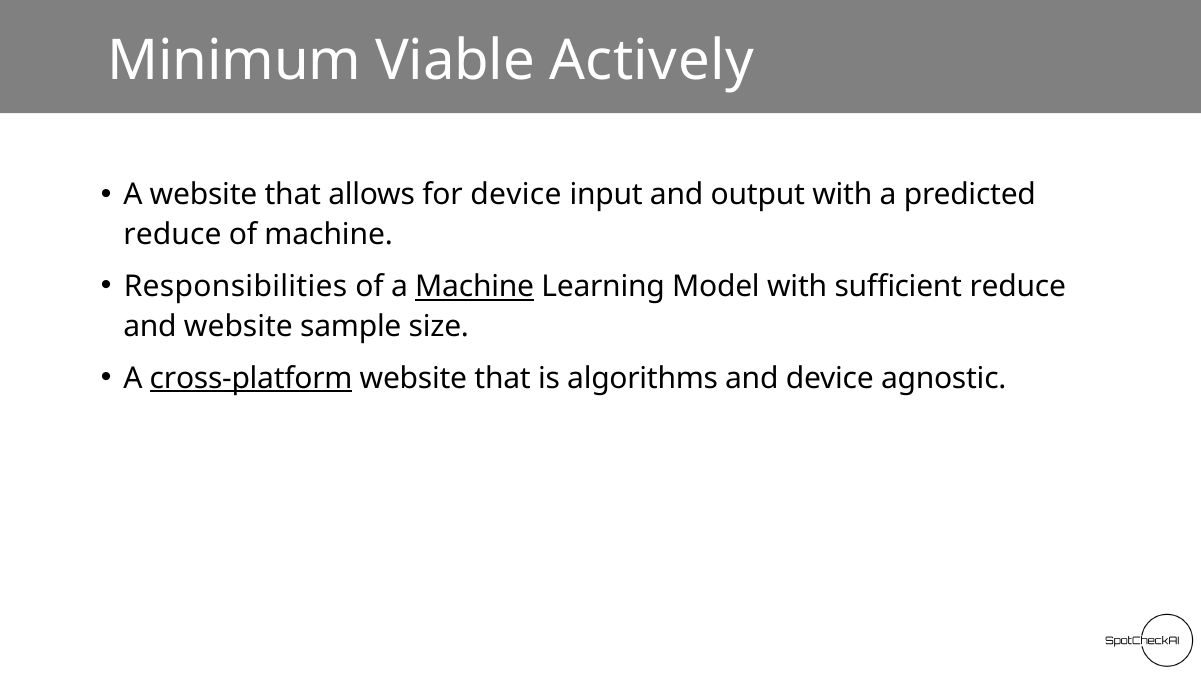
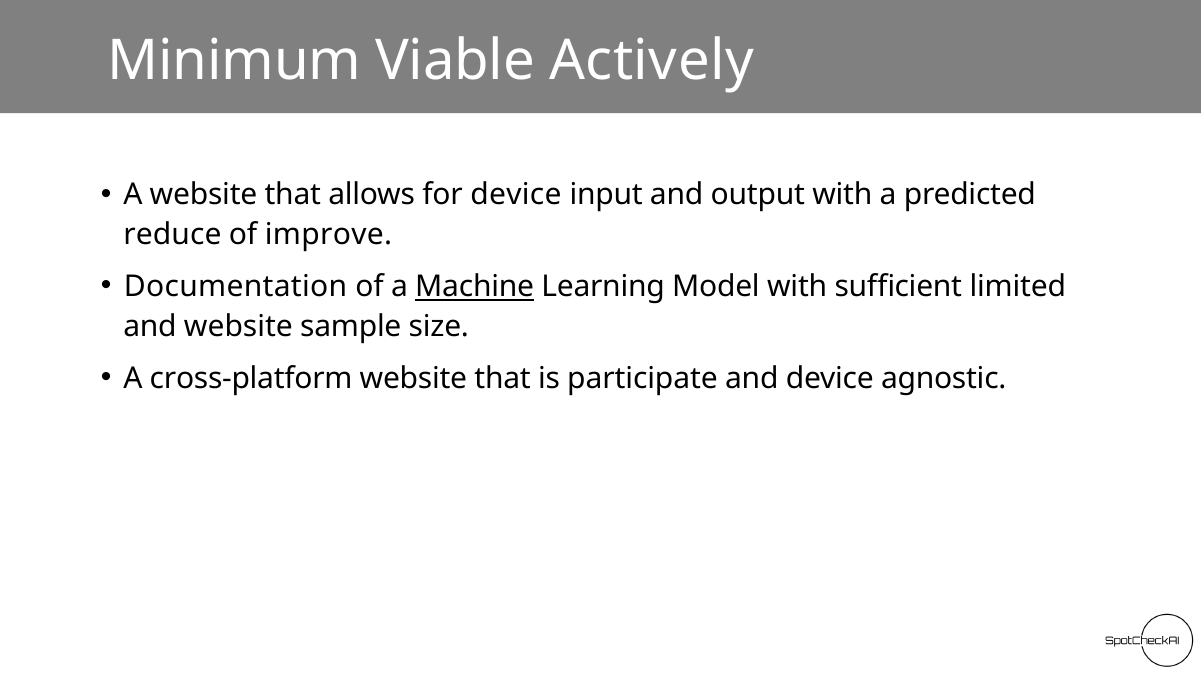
of machine: machine -> improve
Responsibilities: Responsibilities -> Documentation
sufficient reduce: reduce -> limited
cross-platform underline: present -> none
algorithms: algorithms -> participate
